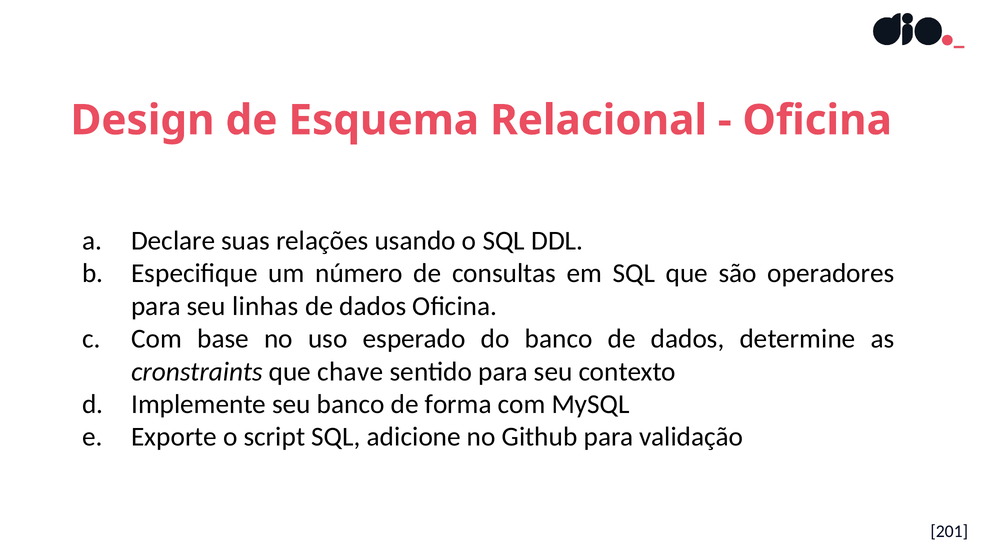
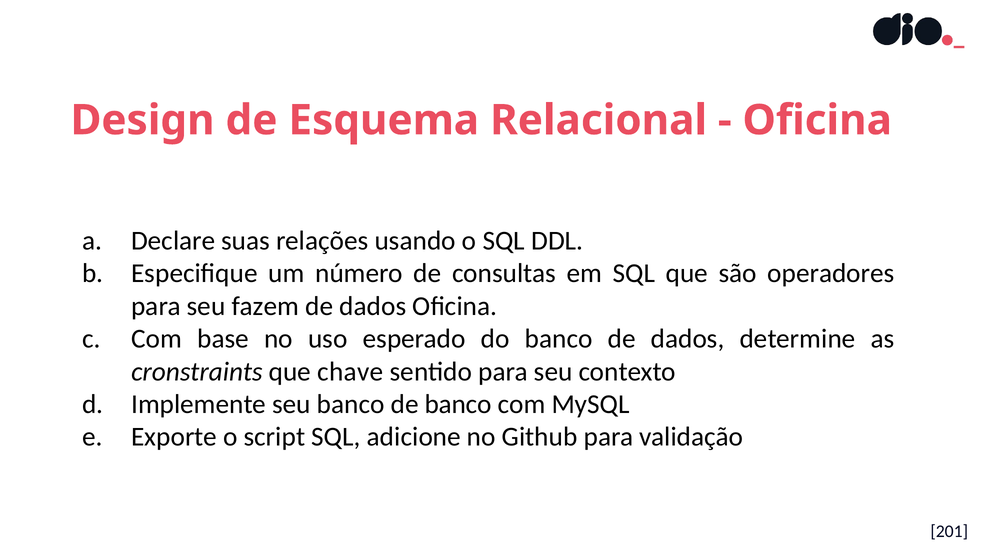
linhas: linhas -> fazem
de forma: forma -> banco
